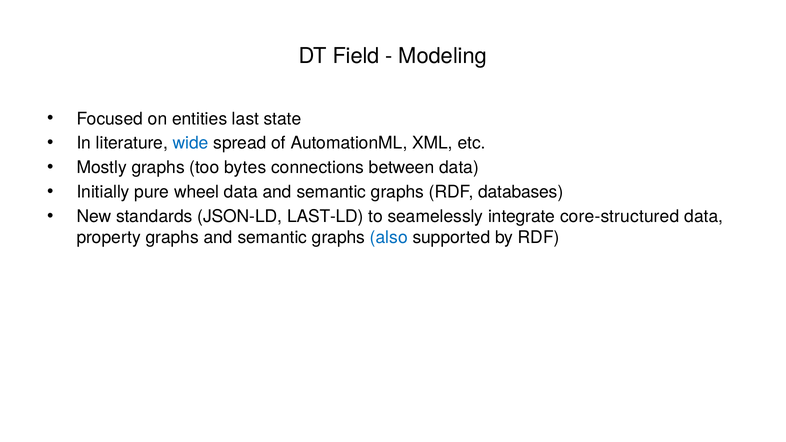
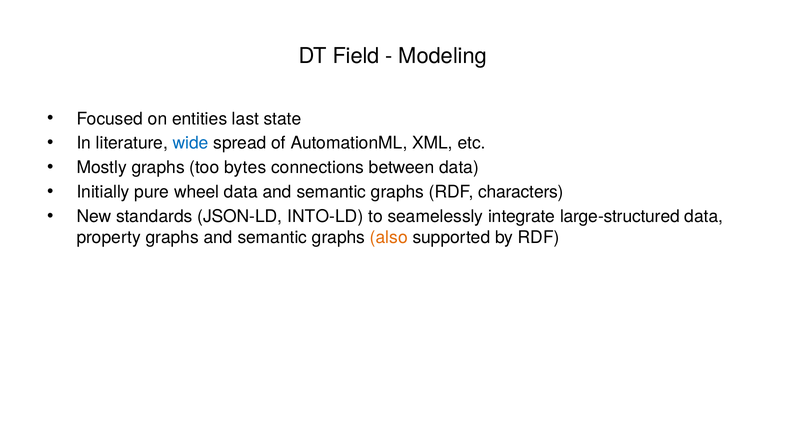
databases: databases -> characters
LAST-LD: LAST-LD -> INTO-LD
core-structured: core-structured -> large-structured
also colour: blue -> orange
